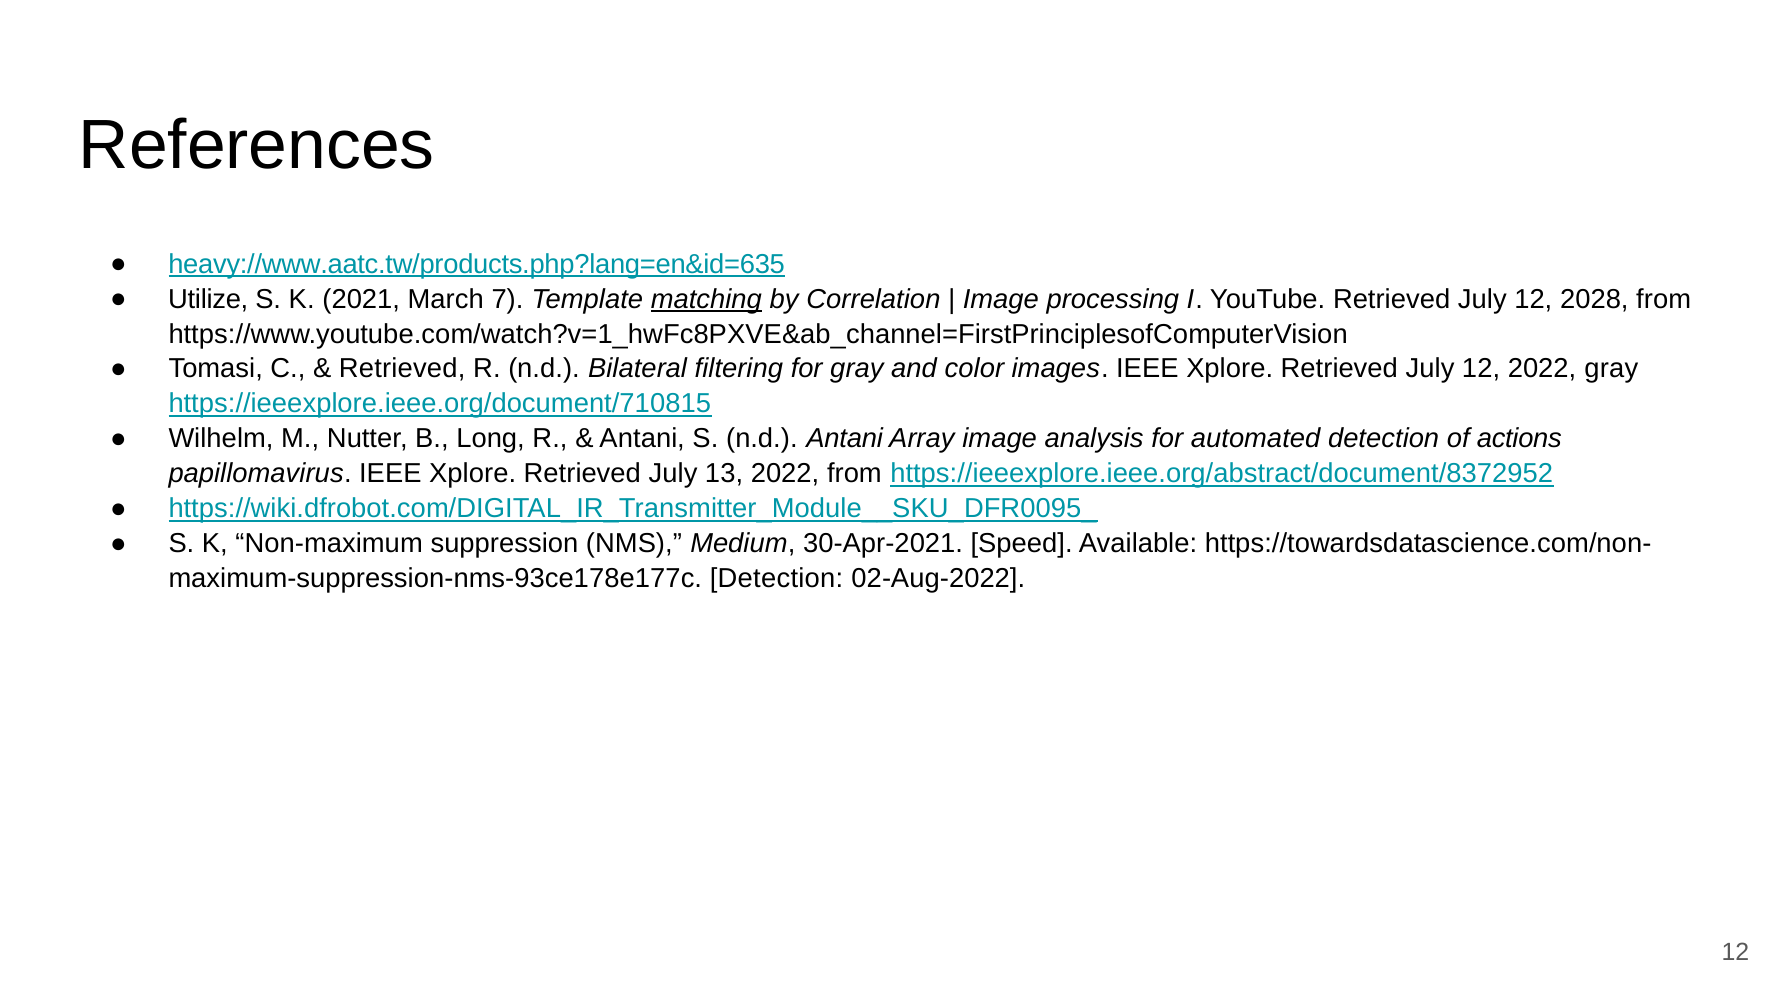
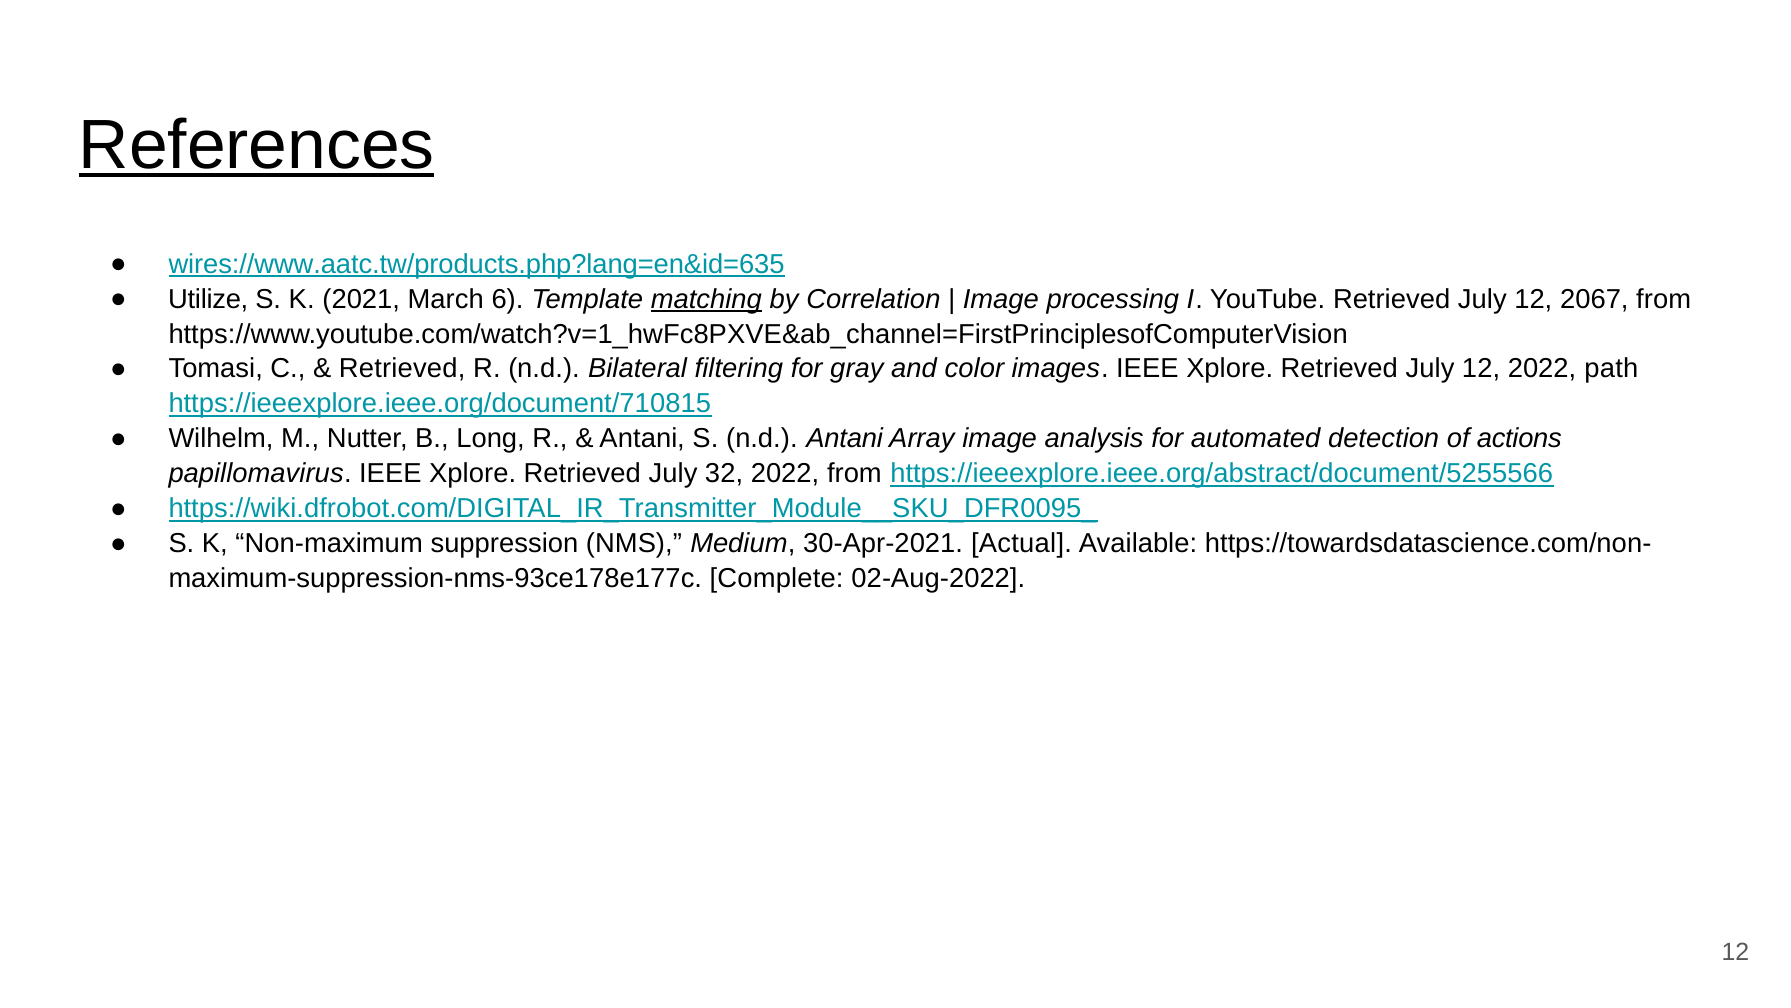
References underline: none -> present
heavy://www.aatc.tw/products.php?lang=en&id=635: heavy://www.aatc.tw/products.php?lang=en&id=635 -> wires://www.aatc.tw/products.php?lang=en&id=635
7: 7 -> 6
2028: 2028 -> 2067
2022 gray: gray -> path
13: 13 -> 32
https://ieeexplore.ieee.org/abstract/document/8372952: https://ieeexplore.ieee.org/abstract/document/8372952 -> https://ieeexplore.ieee.org/abstract/document/5255566
Speed: Speed -> Actual
Detection at (777, 579): Detection -> Complete
